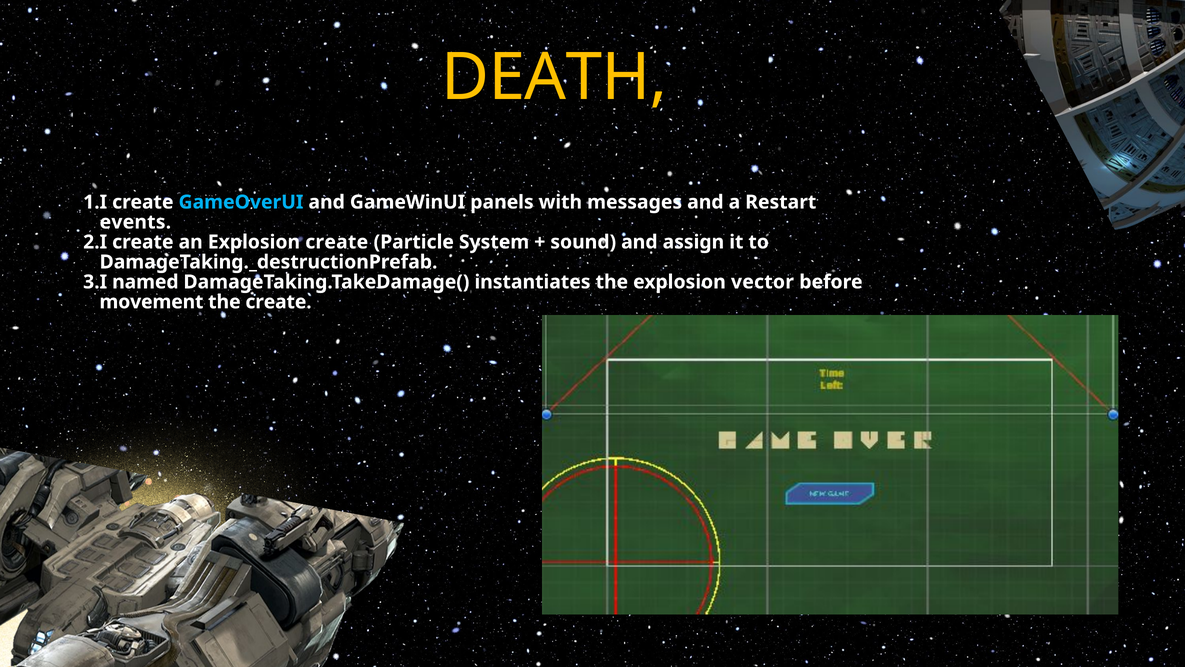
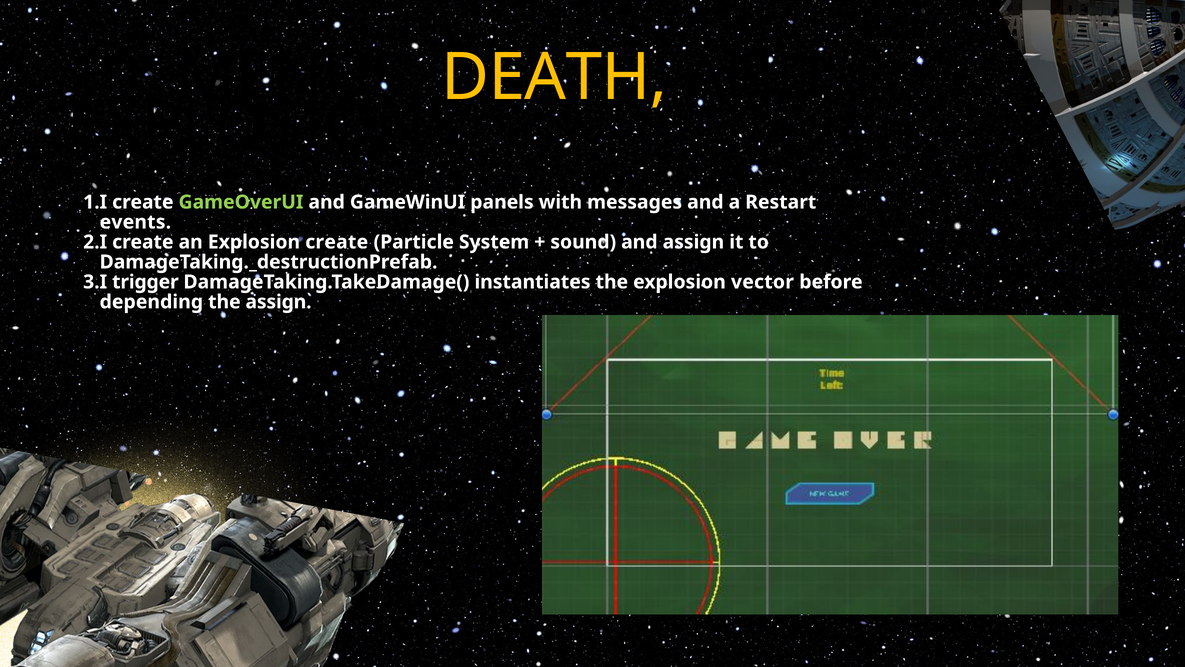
GameOverUI colour: light blue -> light green
named: named -> trigger
movement: movement -> depending
the create: create -> assign
